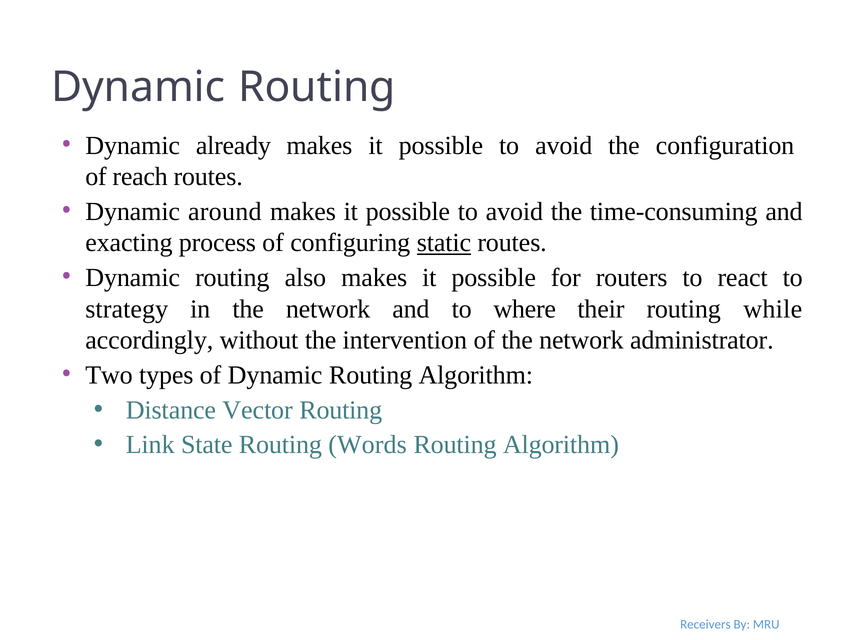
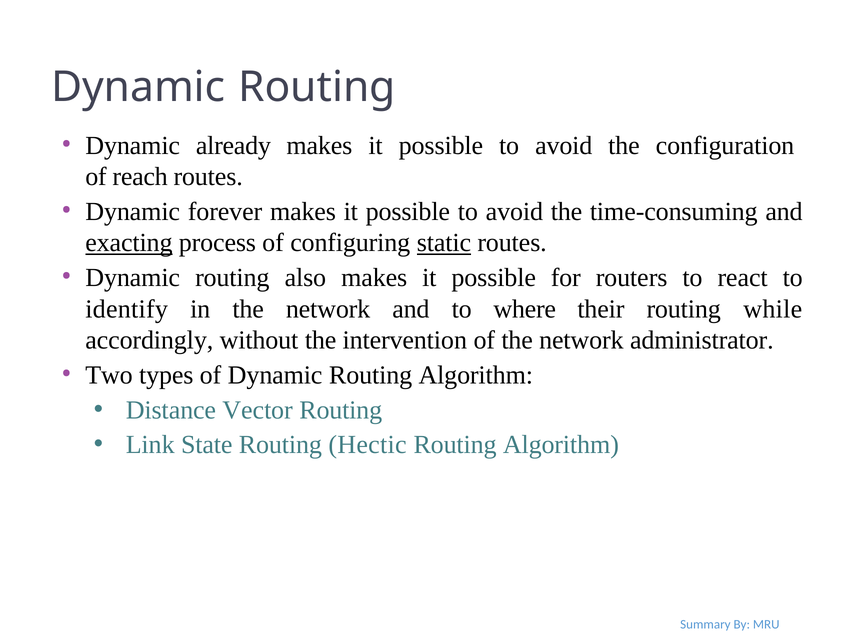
around: around -> forever
exacting underline: none -> present
strategy: strategy -> identify
Words: Words -> Hectic
Receivers: Receivers -> Summary
